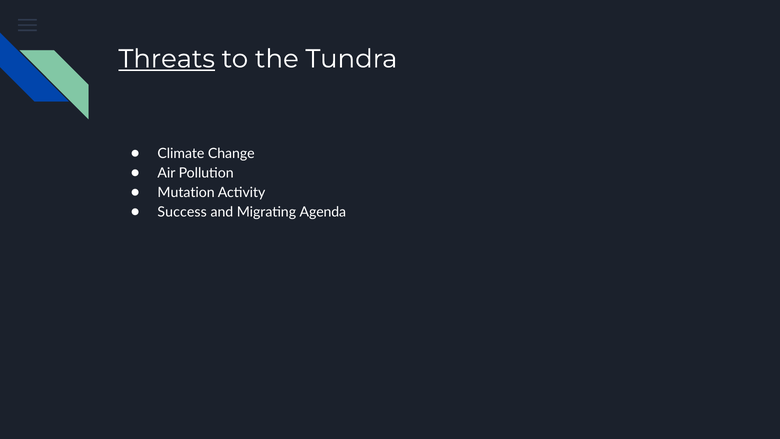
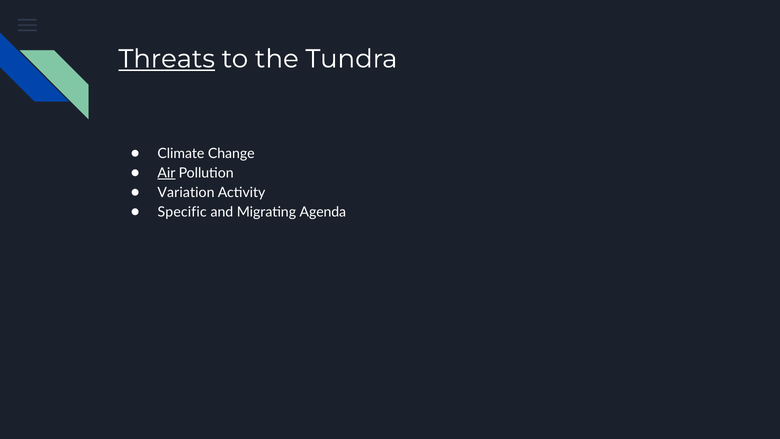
Air underline: none -> present
Mutation: Mutation -> Variation
Success: Success -> Specific
